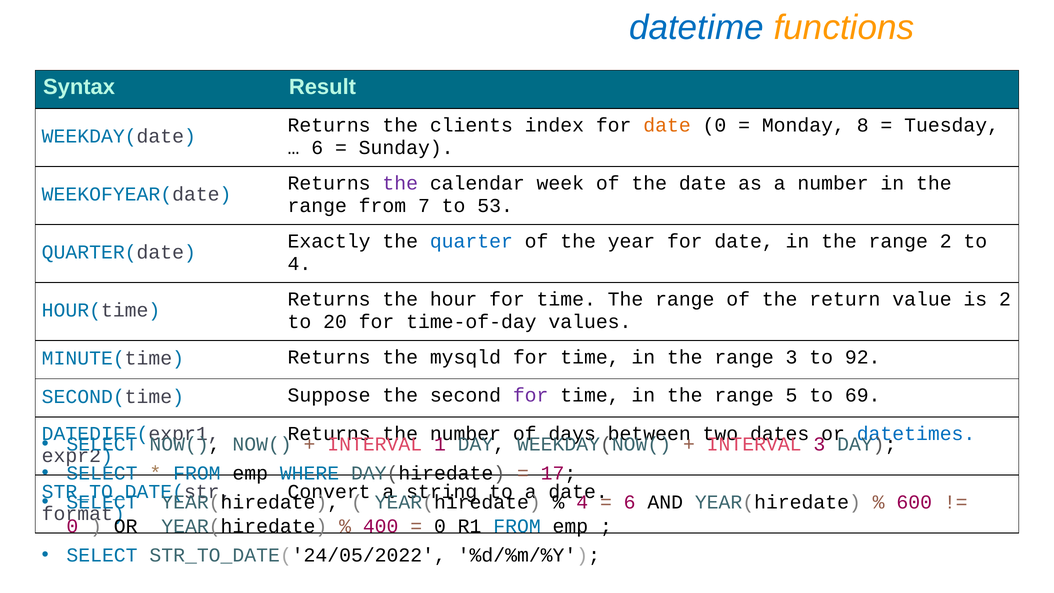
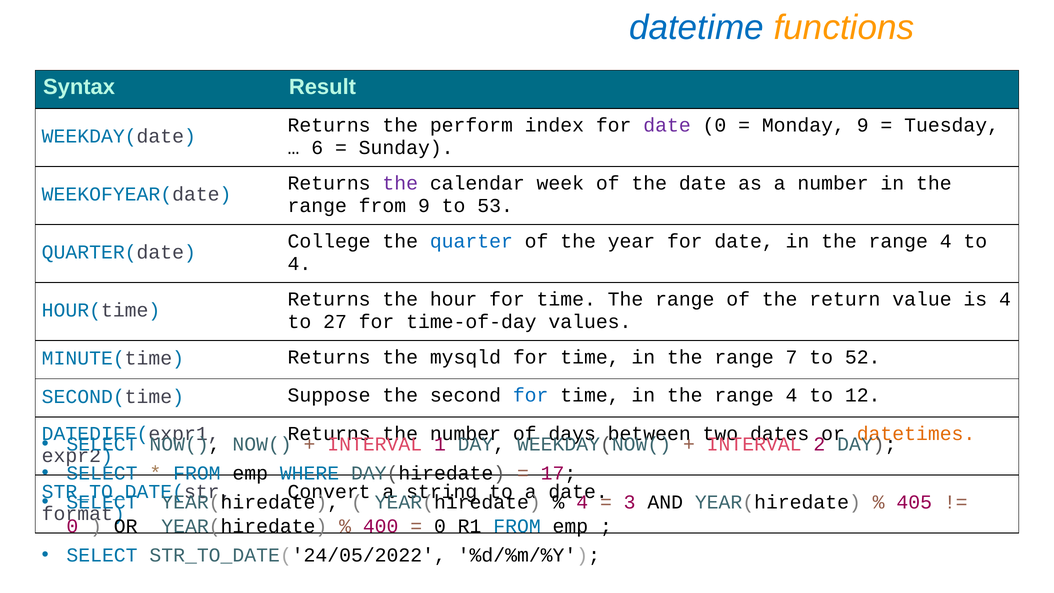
clients: clients -> perform
date at (667, 125) colour: orange -> purple
Monday 8: 8 -> 9
from 7: 7 -> 9
Exactly: Exactly -> College
2 at (946, 241): 2 -> 4
is 2: 2 -> 4
20: 20 -> 27
range 3: 3 -> 7
92: 92 -> 52
for at (531, 395) colour: purple -> blue
5 at (792, 395): 5 -> 4
69: 69 -> 12
datetimes colour: blue -> orange
3 at (819, 444): 3 -> 2
6 at (630, 502): 6 -> 3
600: 600 -> 405
